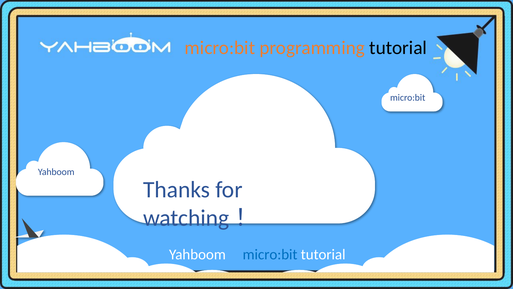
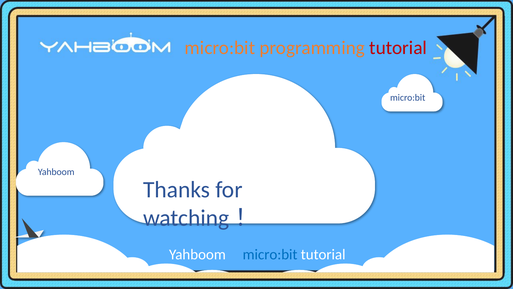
tutorial at (398, 48) colour: black -> red
